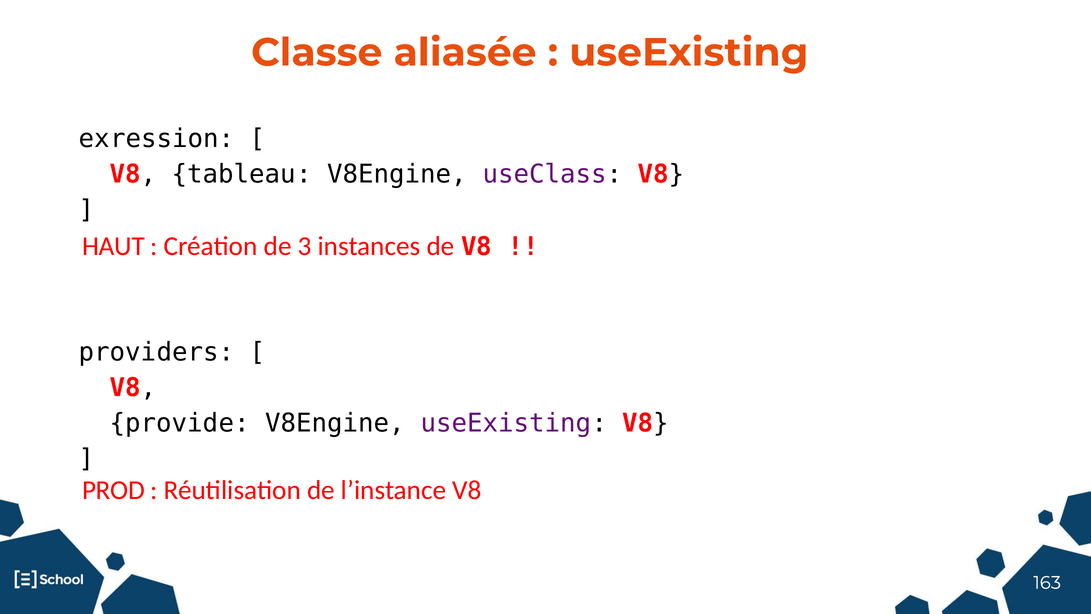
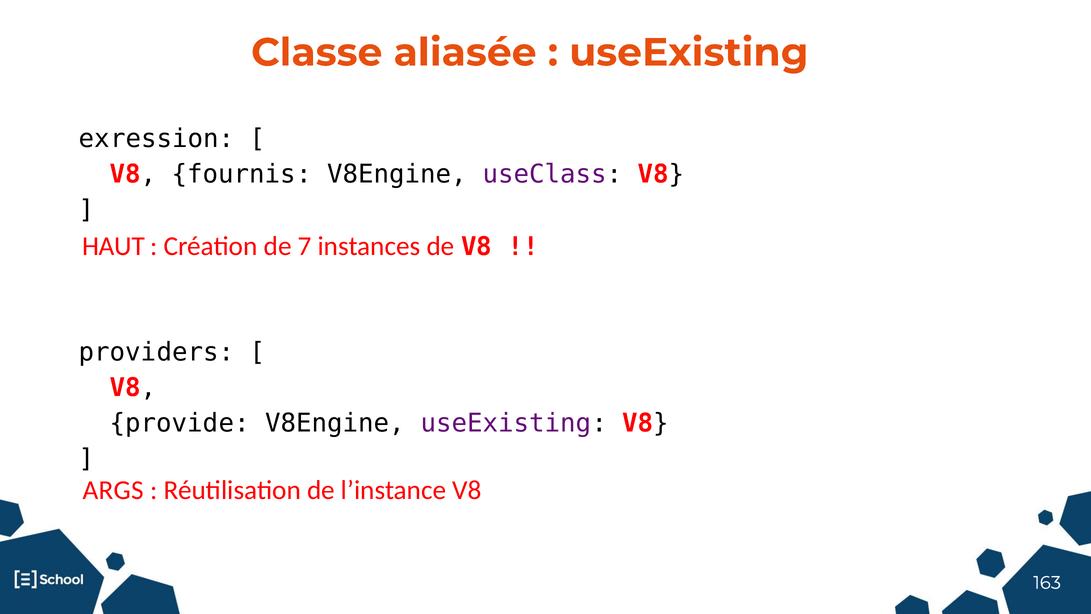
tableau: tableau -> fournis
3: 3 -> 7
PROD: PROD -> ARGS
